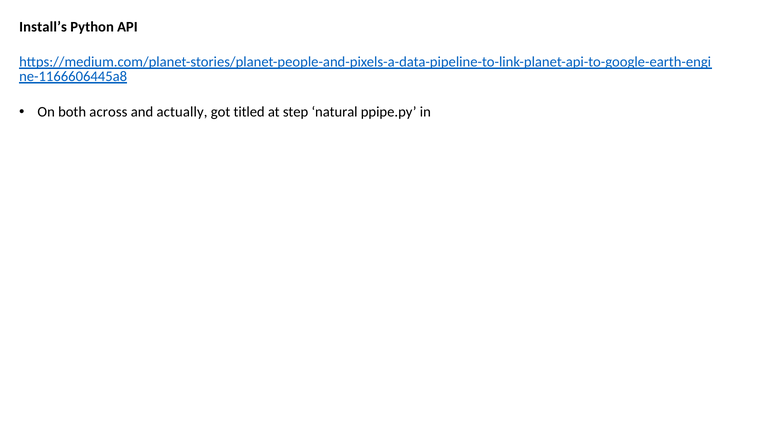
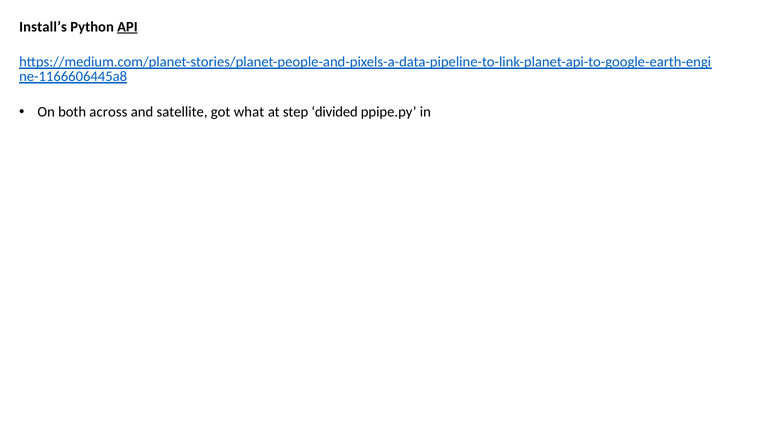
API underline: none -> present
actually: actually -> satellite
titled: titled -> what
natural: natural -> divided
